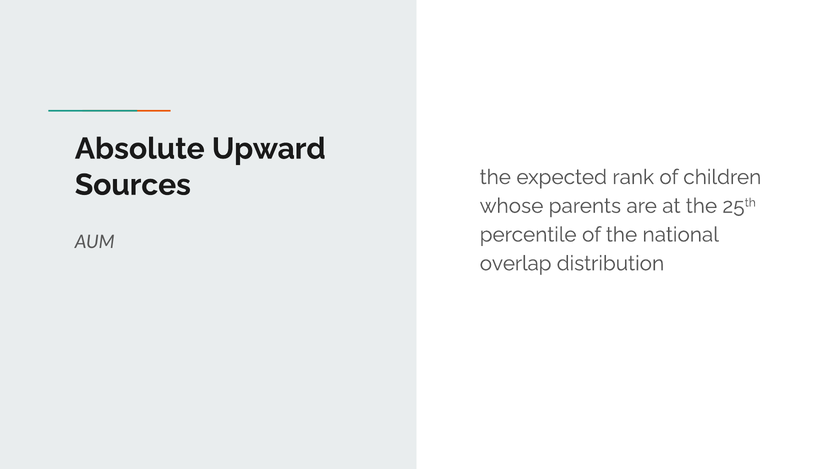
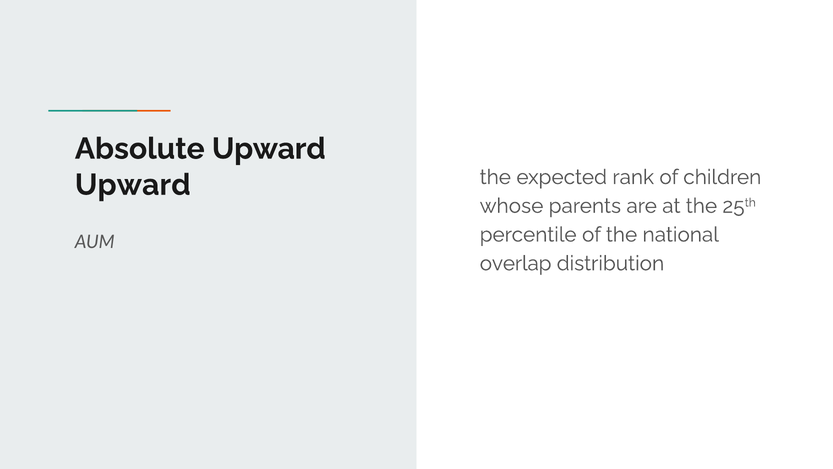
Sources at (133, 185): Sources -> Upward
